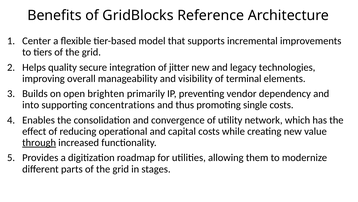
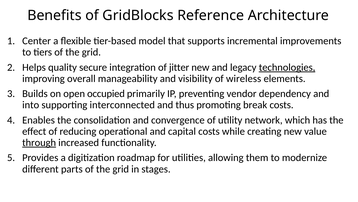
technologies underline: none -> present
terminal: terminal -> wireless
brighten: brighten -> occupied
concentrations: concentrations -> interconnected
single: single -> break
